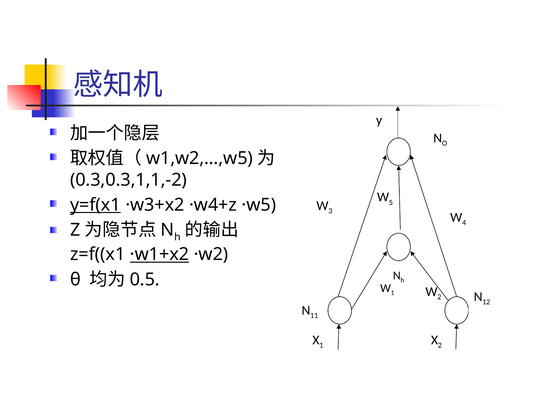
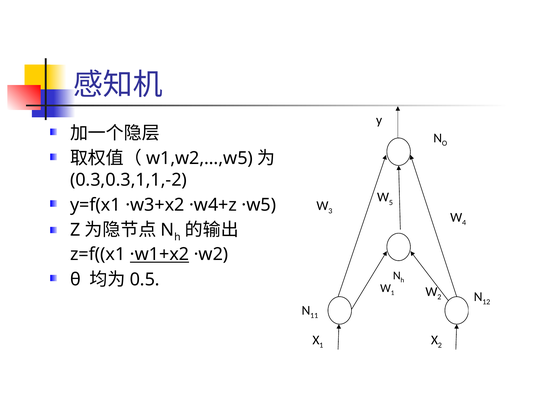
y=f(x1 underline: present -> none
